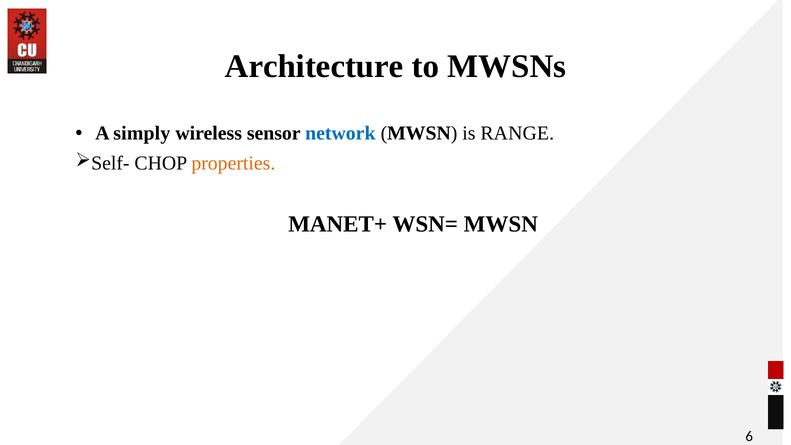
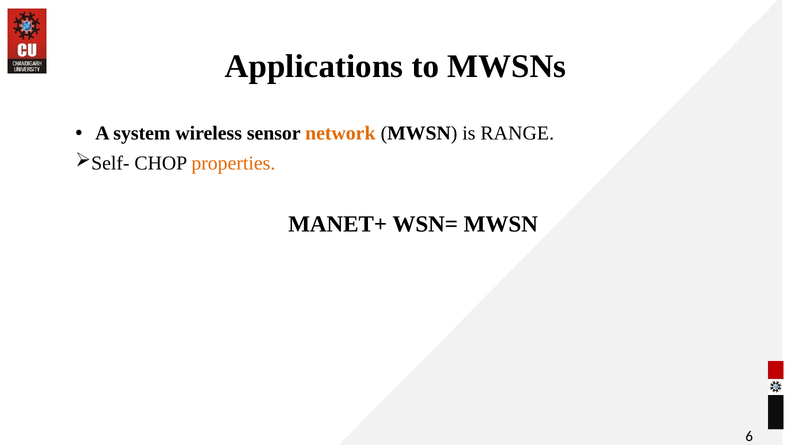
Architecture: Architecture -> Applications
simply: simply -> system
network colour: blue -> orange
